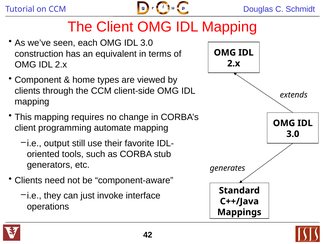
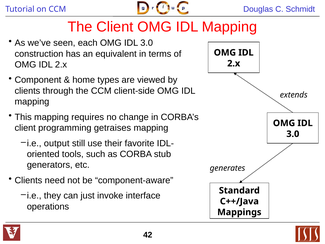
automate: automate -> getraises
